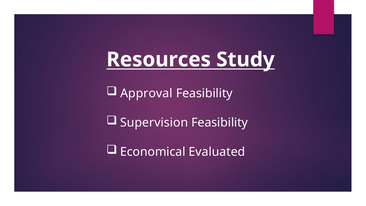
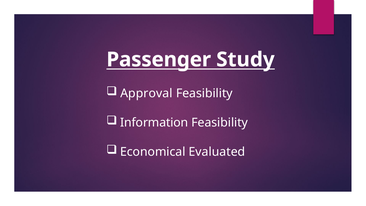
Resources: Resources -> Passenger
Supervision: Supervision -> Information
